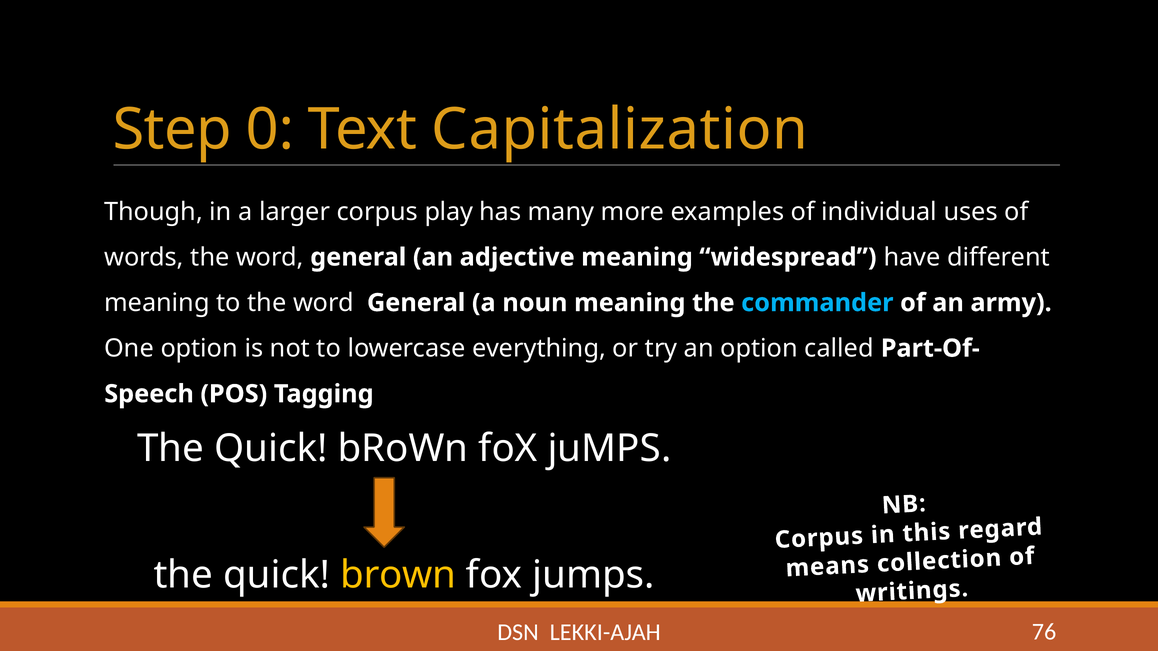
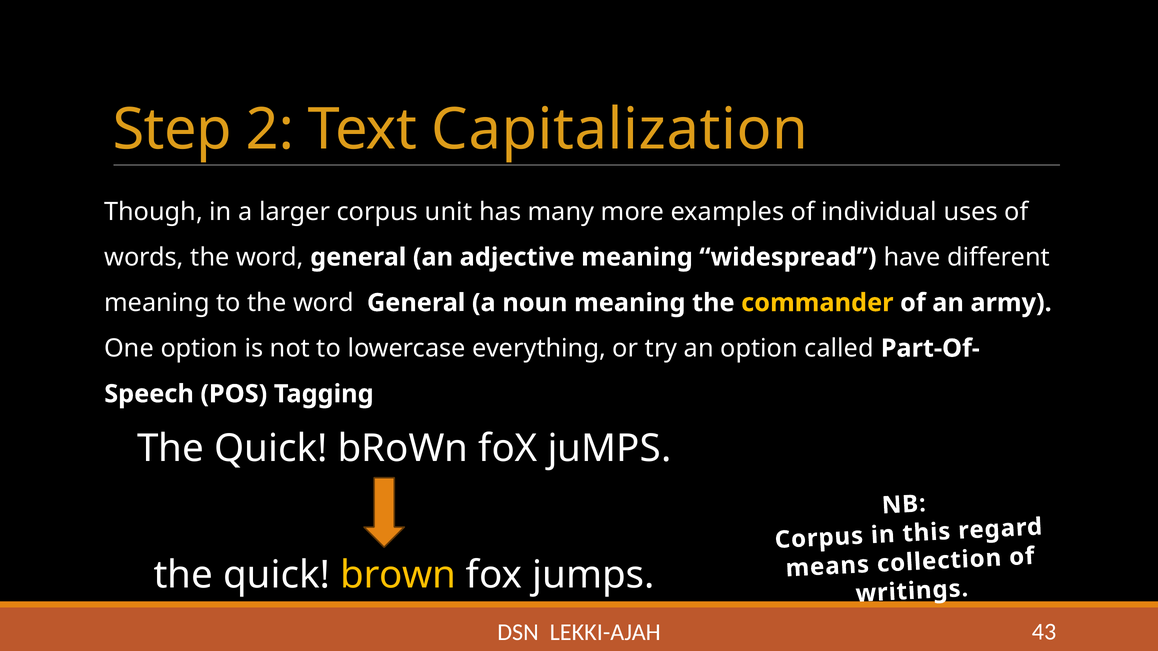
0: 0 -> 2
play: play -> unit
commander colour: light blue -> yellow
76: 76 -> 43
